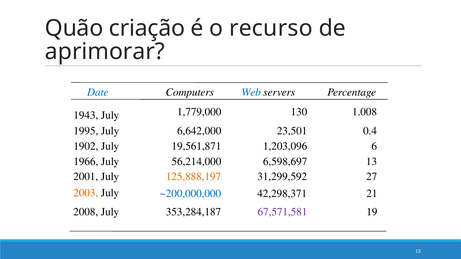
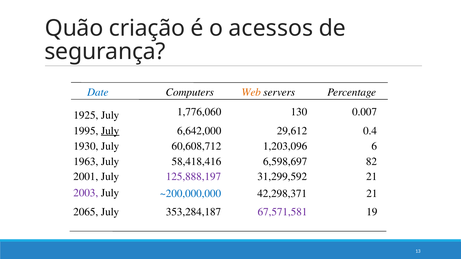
recurso: recurso -> acessos
aprimorar: aprimorar -> segurança
Web colour: blue -> orange
1943: 1943 -> 1925
1,779,000: 1,779,000 -> 1,776,060
1.008: 1.008 -> 0.007
July at (110, 131) underline: none -> present
23,501: 23,501 -> 29,612
1902: 1902 -> 1930
19,561,871: 19,561,871 -> 60,608,712
1966: 1966 -> 1963
56,214,000: 56,214,000 -> 58,418,416
6,598,697 13: 13 -> 82
125,888,197 colour: orange -> purple
31,299,592 27: 27 -> 21
2003 colour: orange -> purple
2008: 2008 -> 2065
